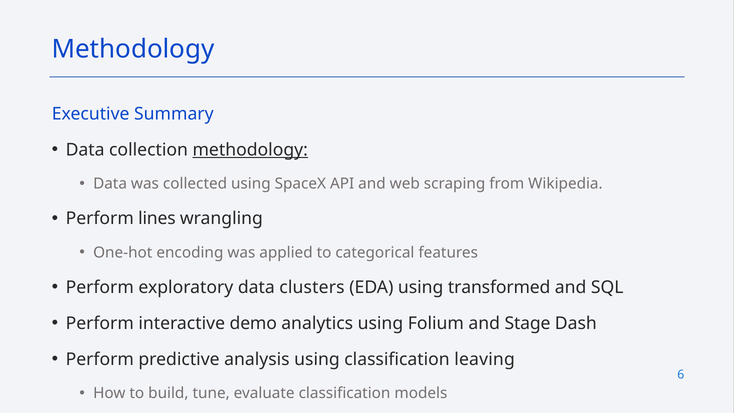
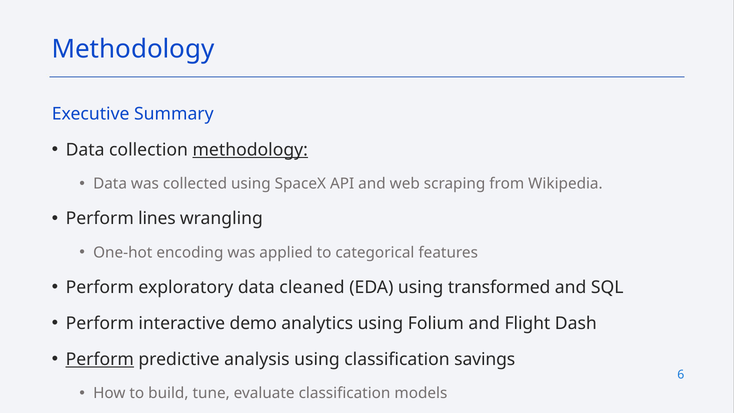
clusters: clusters -> cleaned
Stage: Stage -> Flight
Perform at (100, 359) underline: none -> present
leaving: leaving -> savings
